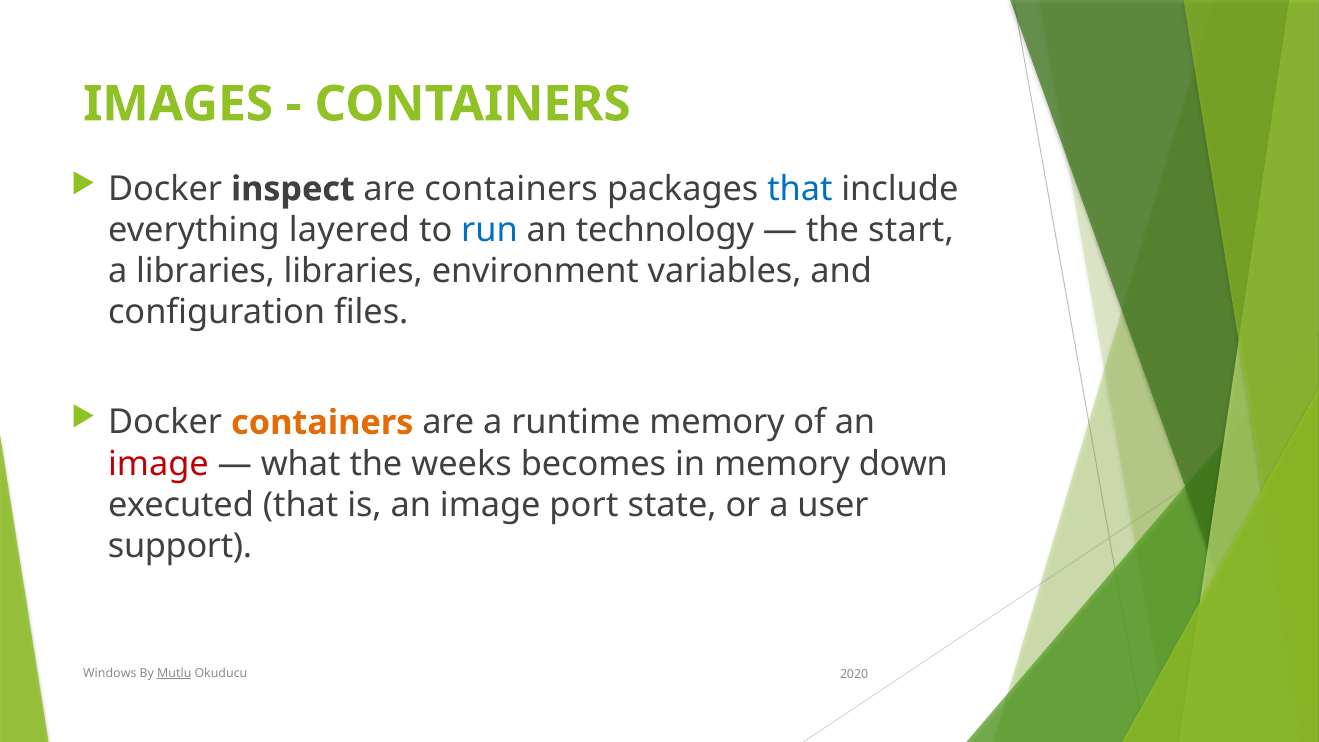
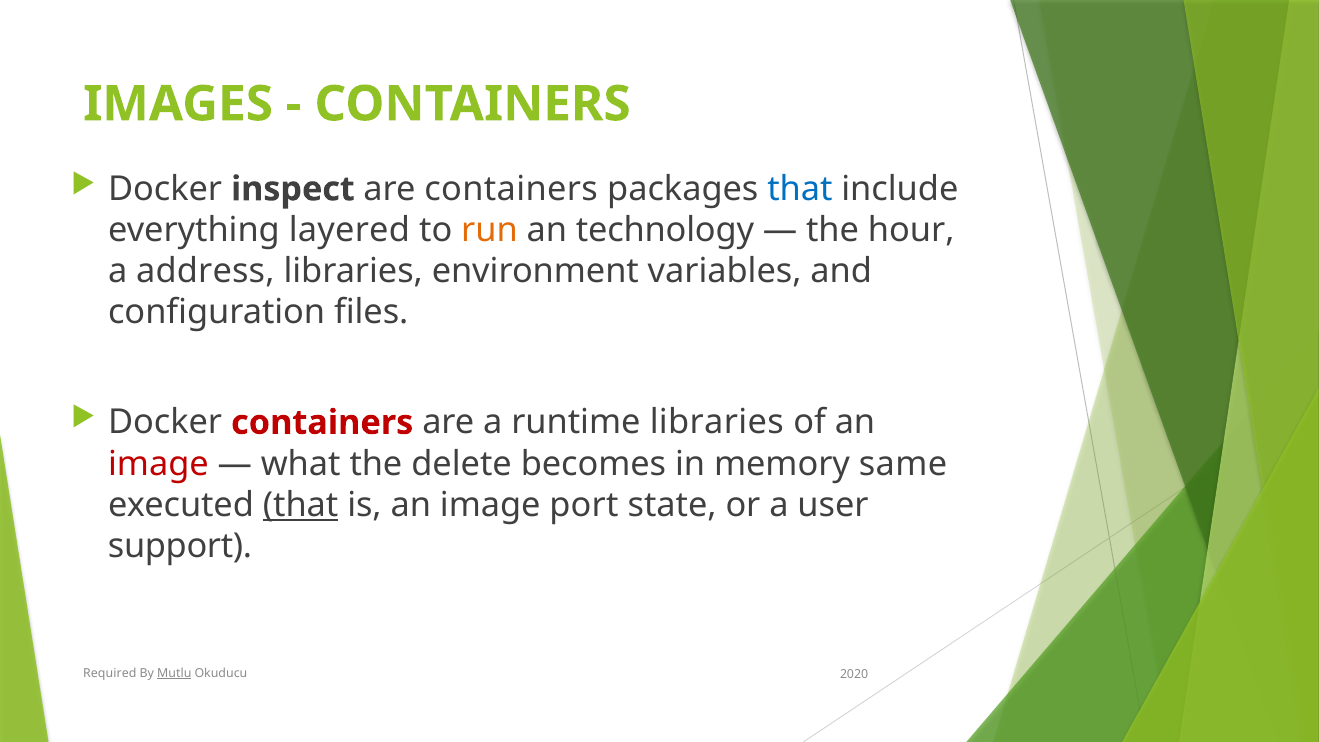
run colour: blue -> orange
start: start -> hour
a libraries: libraries -> address
containers at (322, 423) colour: orange -> red
runtime memory: memory -> libraries
weeks: weeks -> delete
down: down -> same
that at (301, 505) underline: none -> present
Windows: Windows -> Required
